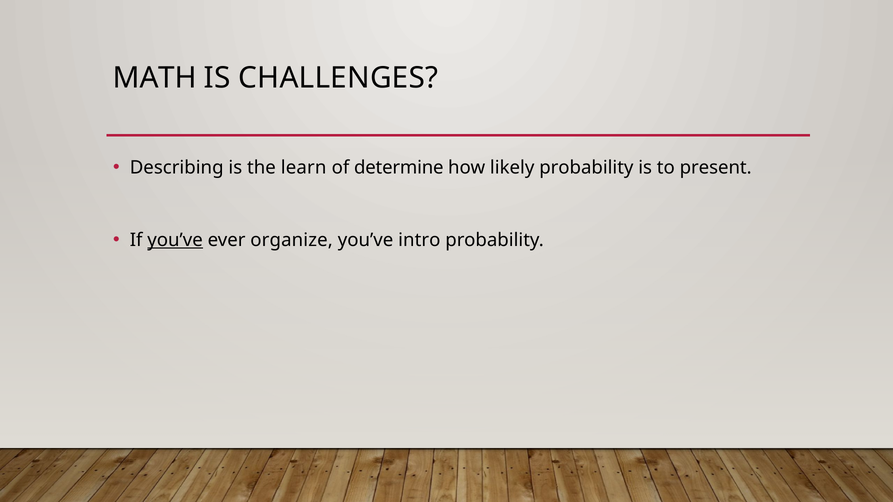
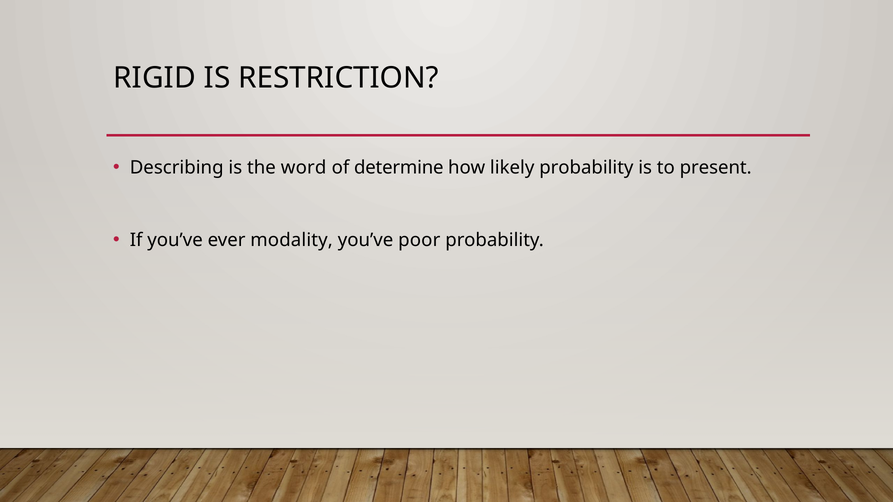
MATH: MATH -> RIGID
CHALLENGES: CHALLENGES -> RESTRICTION
learn: learn -> word
you’ve at (175, 240) underline: present -> none
organize: organize -> modality
intro: intro -> poor
